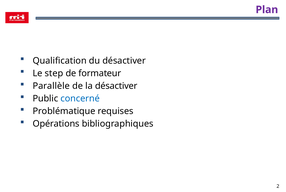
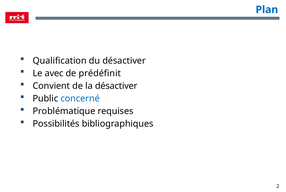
Plan colour: purple -> blue
step: step -> avec
formateur: formateur -> prédéfinit
Parallèle: Parallèle -> Convient
Opérations: Opérations -> Possibilités
